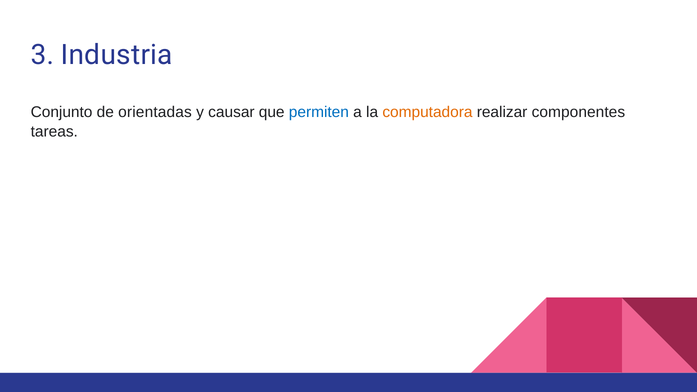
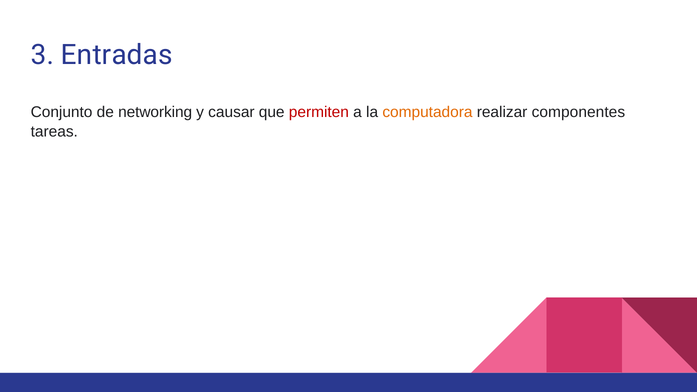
Industria: Industria -> Entradas
orientadas: orientadas -> networking
permiten colour: blue -> red
